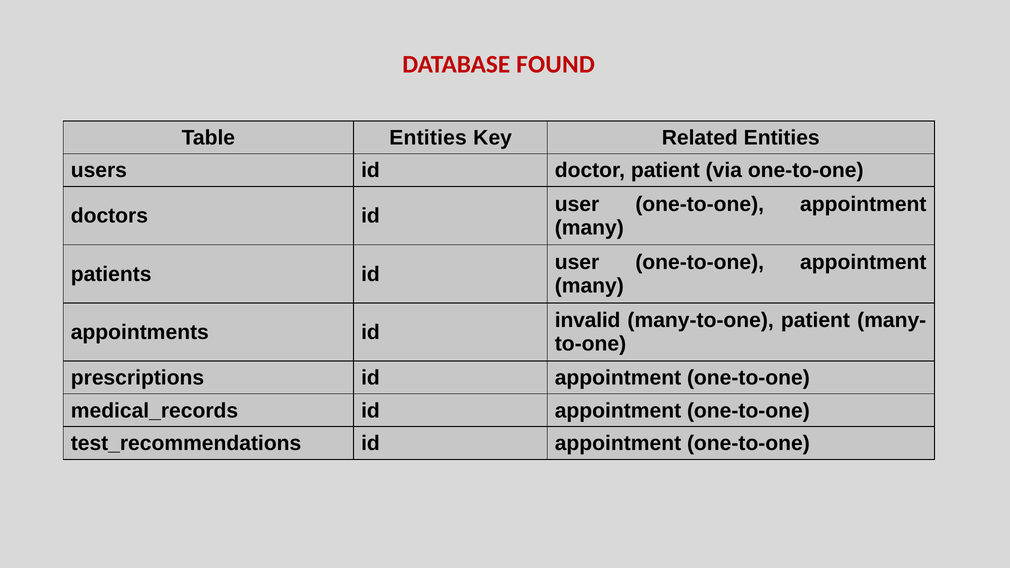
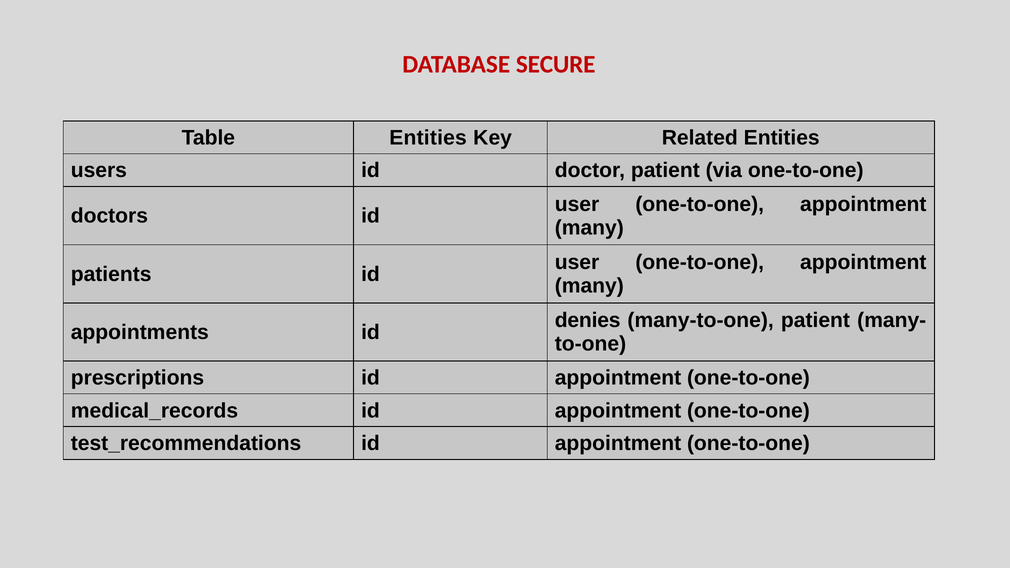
FOUND: FOUND -> SECURE
invalid: invalid -> denies
